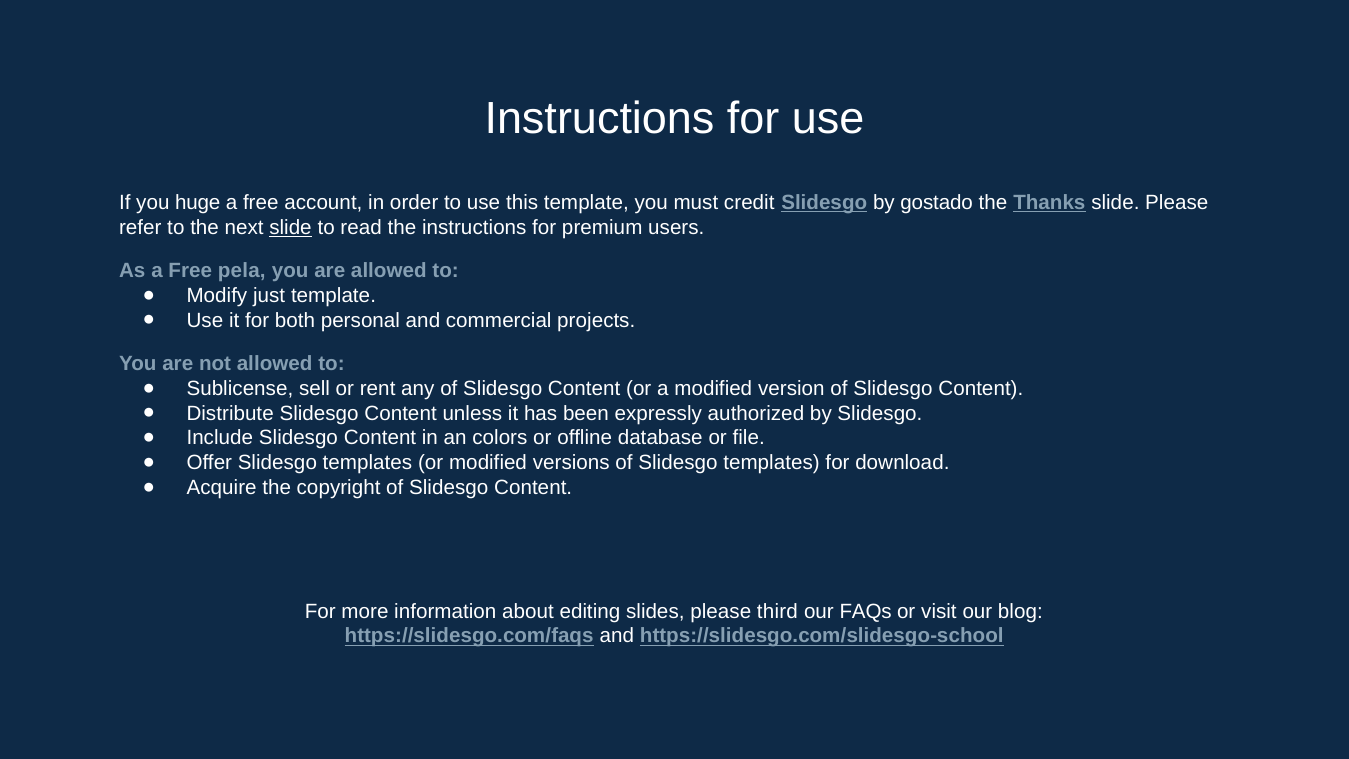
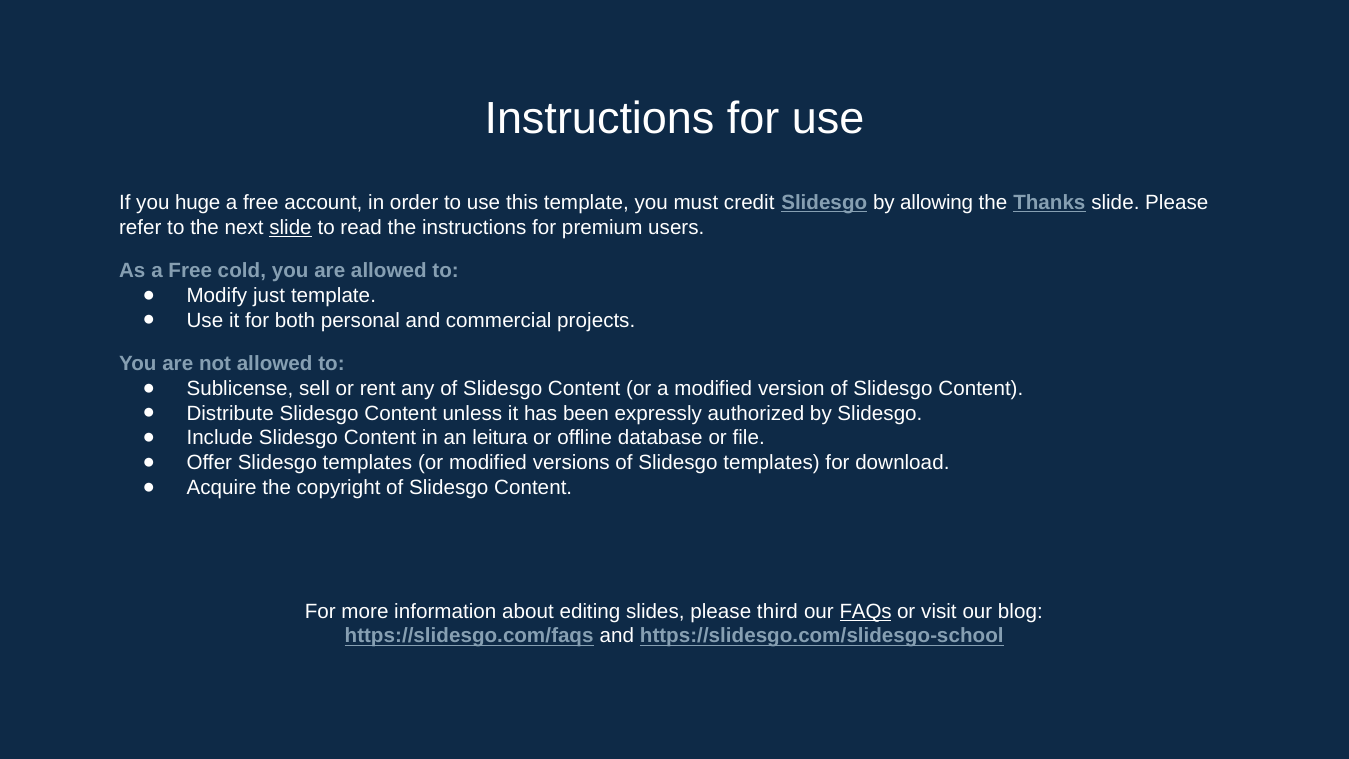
gostado: gostado -> allowing
pela: pela -> cold
colors: colors -> leitura
FAQs underline: none -> present
